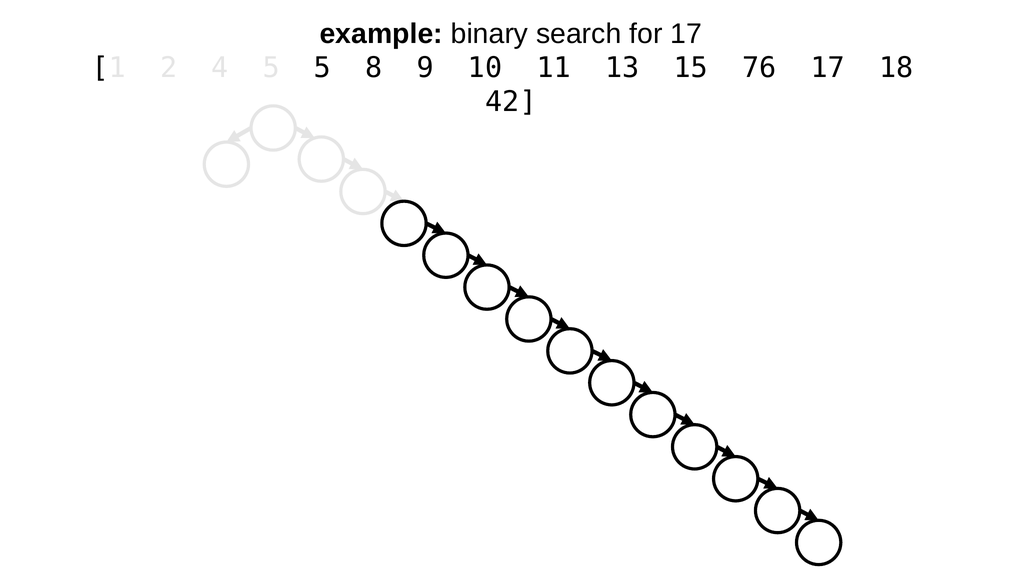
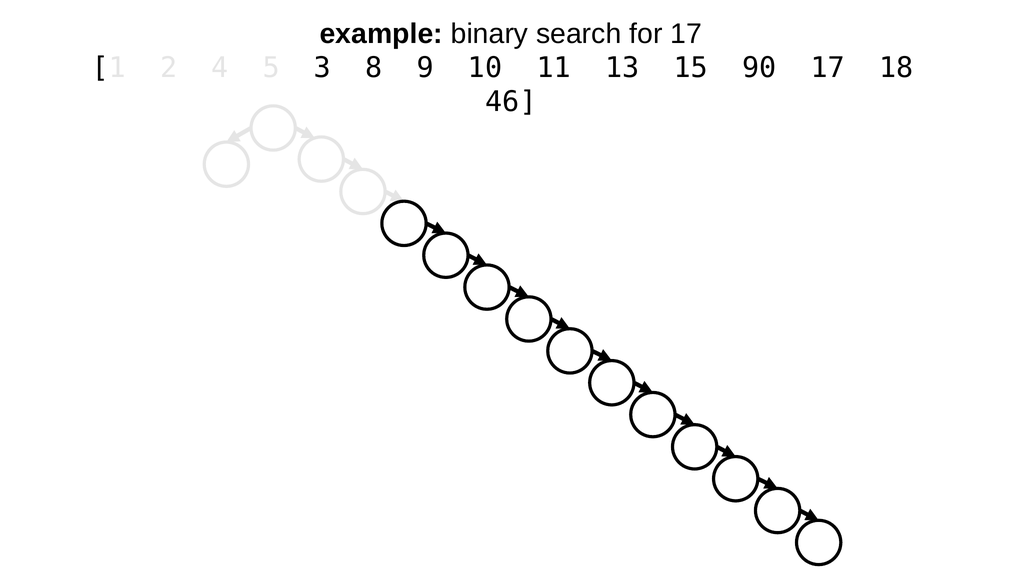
5 5: 5 -> 3
76: 76 -> 90
42: 42 -> 46
